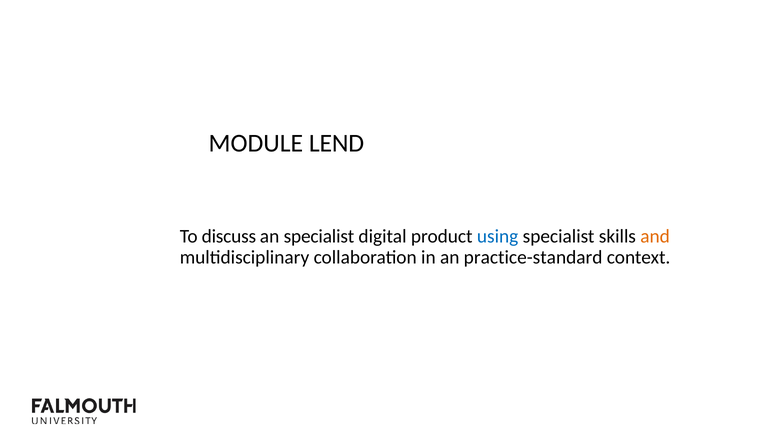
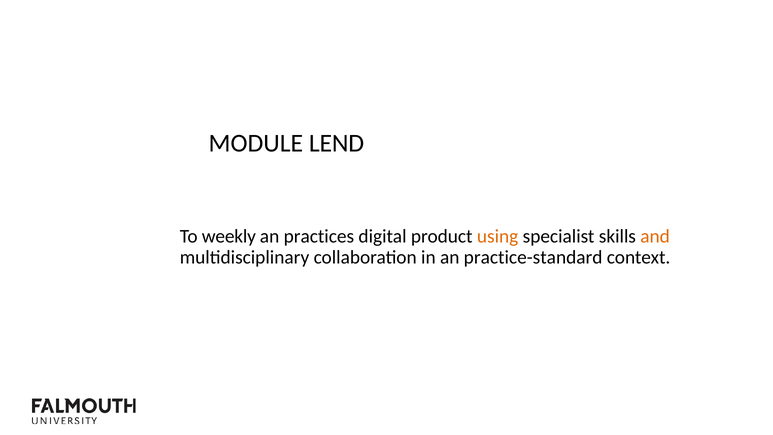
discuss: discuss -> weekly
an specialist: specialist -> practices
using colour: blue -> orange
